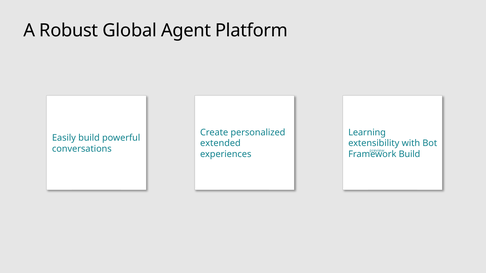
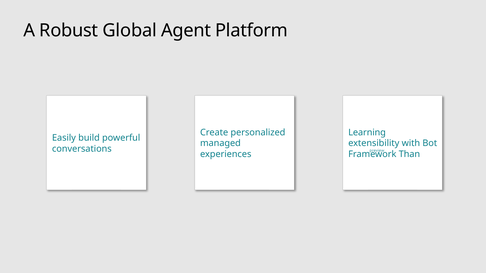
extended: extended -> managed
Framework Build: Build -> Than
